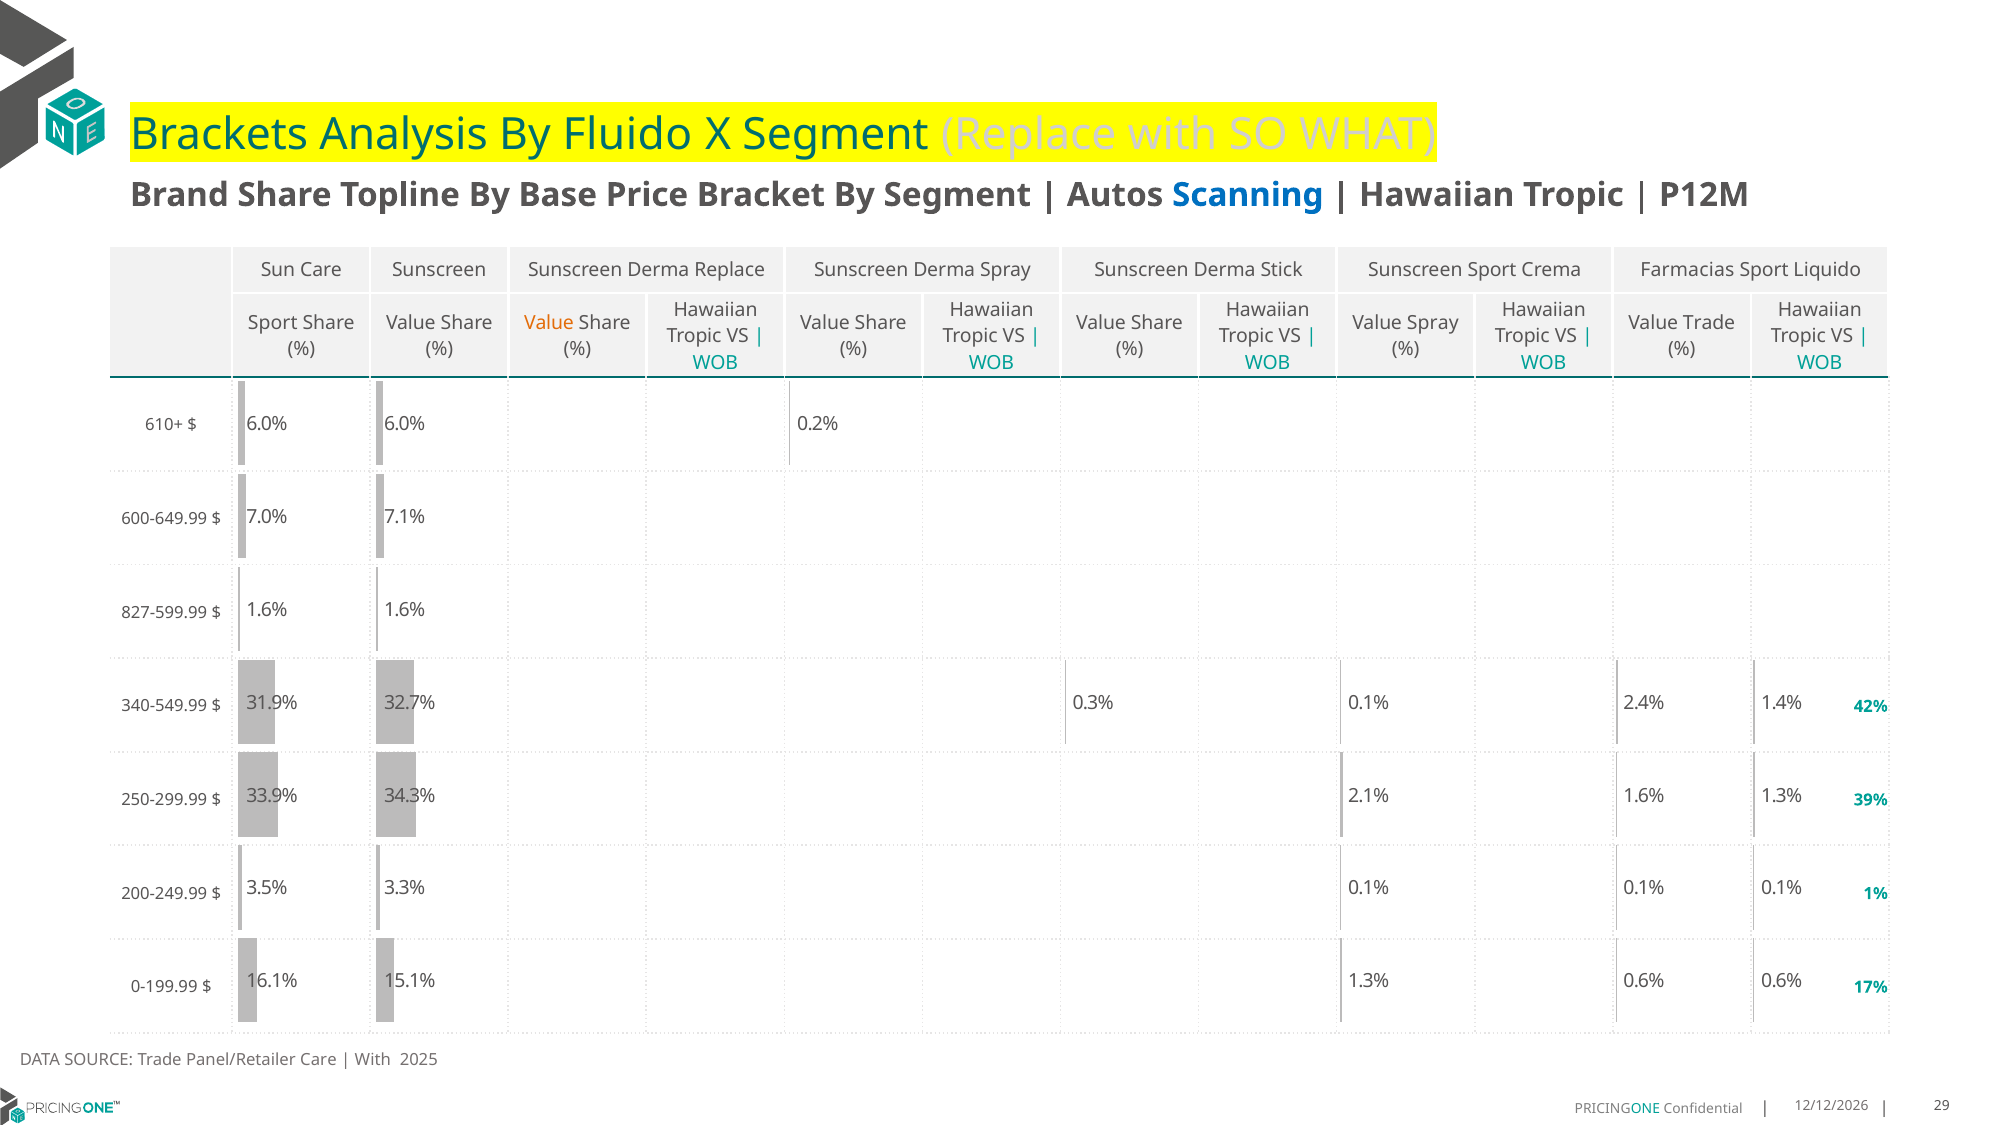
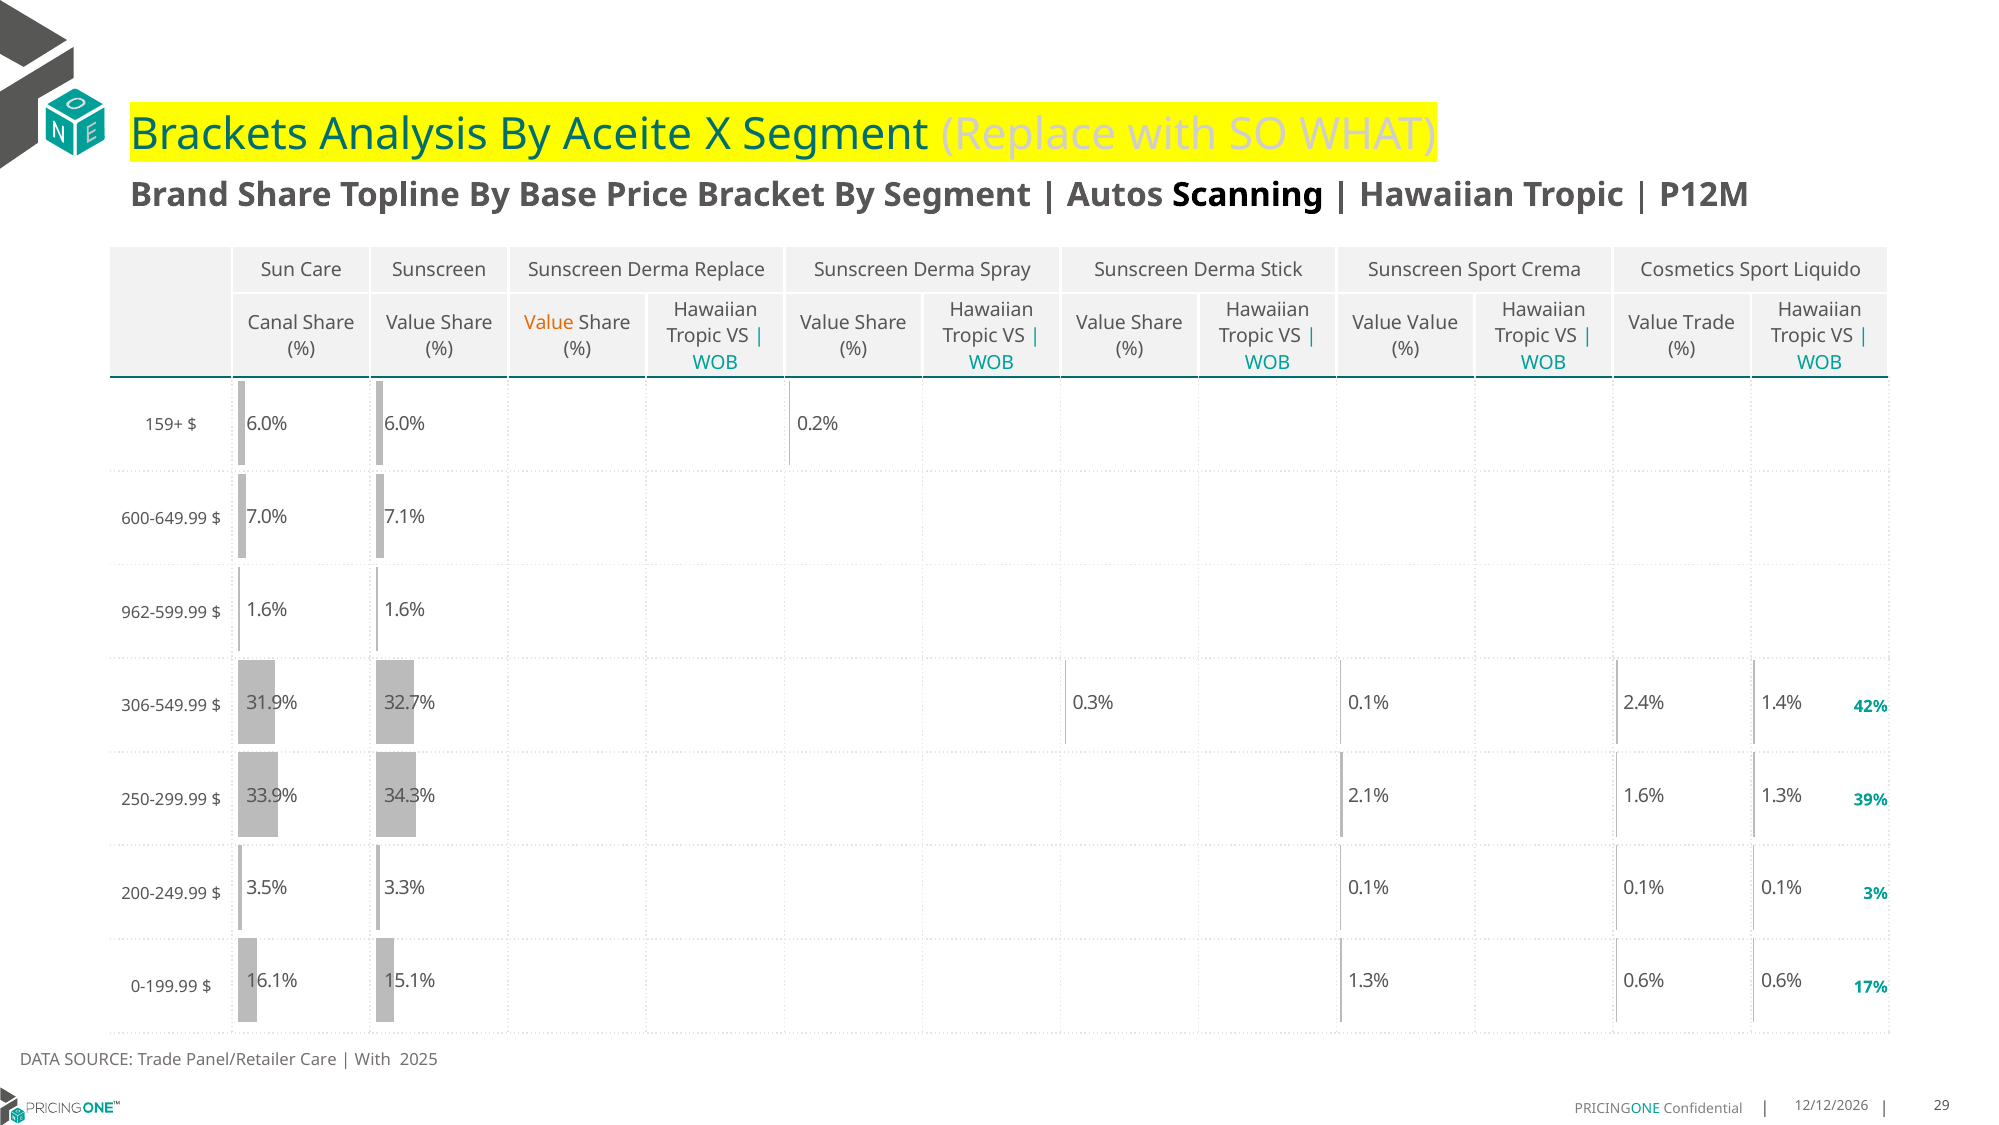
Fluido: Fluido -> Aceite
Scanning colour: blue -> black
Farmacias: Farmacias -> Cosmetics
Sport at (273, 323): Sport -> Canal
Value Spray: Spray -> Value
610+: 610+ -> 159+
827-599.99: 827-599.99 -> 962-599.99
340-549.99: 340-549.99 -> 306-549.99
1%: 1% -> 3%
